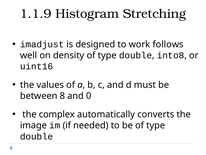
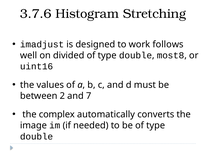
1.1.9: 1.1.9 -> 3.7.6
density: density -> divided
into8: into8 -> most8
8: 8 -> 2
0: 0 -> 7
